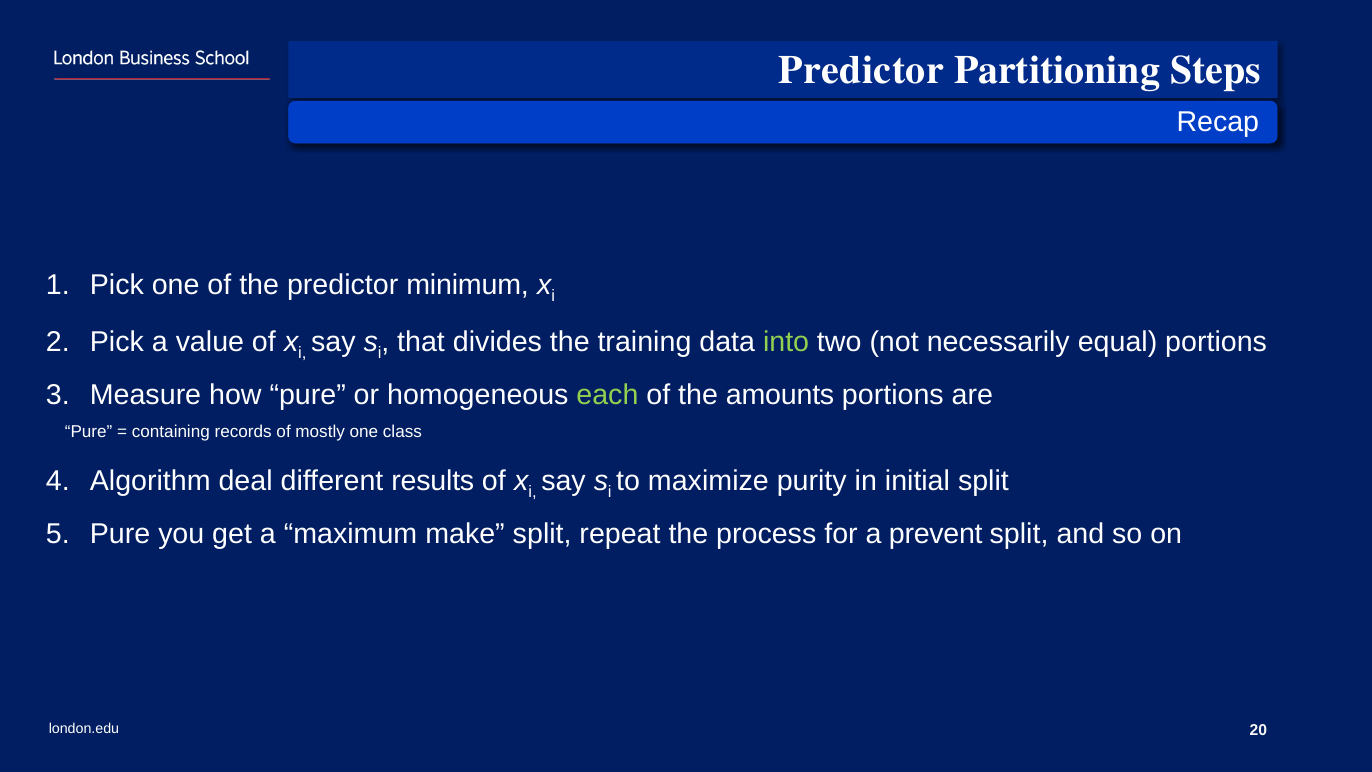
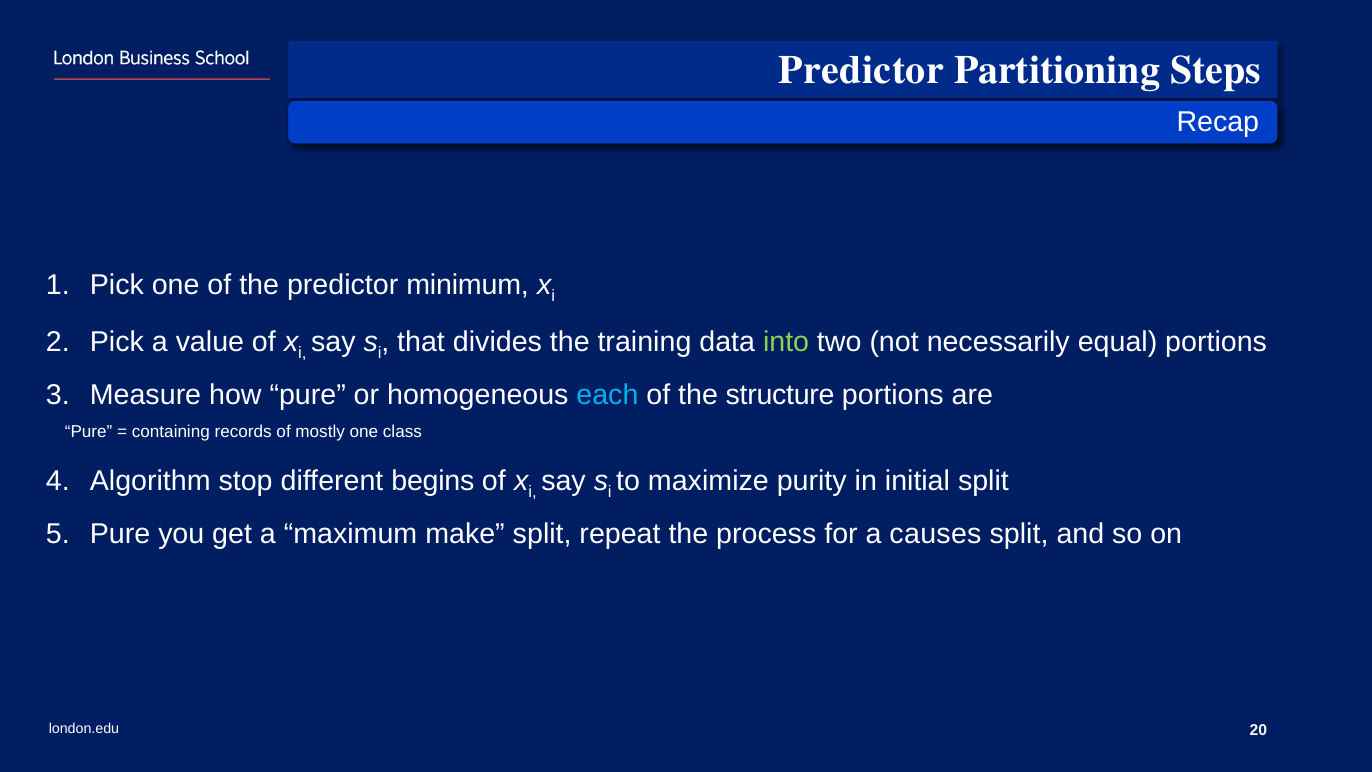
each colour: light green -> light blue
amounts: amounts -> structure
deal: deal -> stop
results: results -> begins
prevent: prevent -> causes
